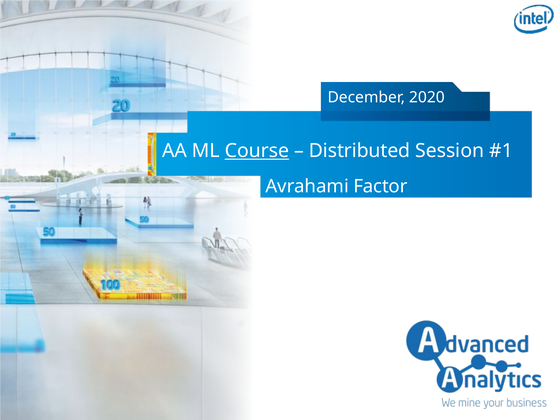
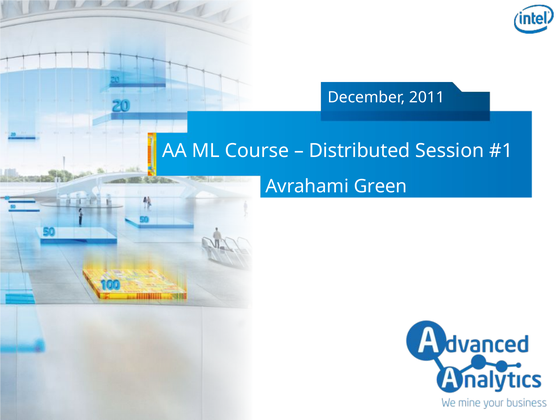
2020: 2020 -> 2011
Course underline: present -> none
Factor: Factor -> Green
